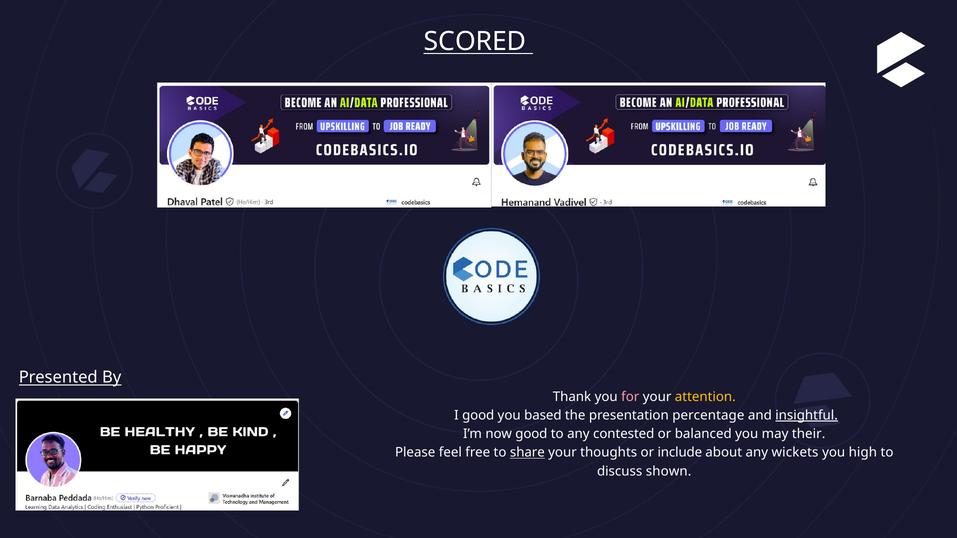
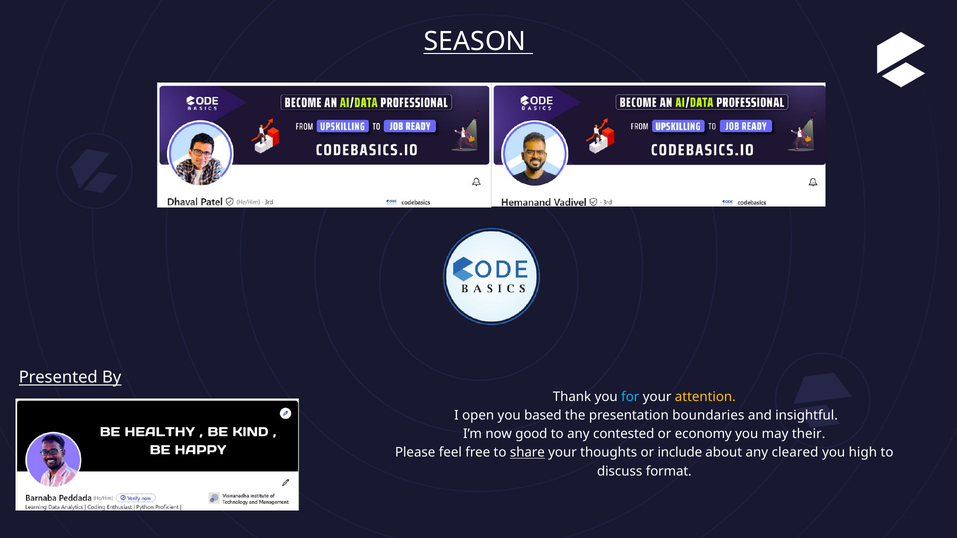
SCORED: SCORED -> SEASON
for colour: pink -> light blue
I good: good -> open
percentage: percentage -> boundaries
insightful underline: present -> none
balanced: balanced -> economy
wickets: wickets -> cleared
shown: shown -> format
